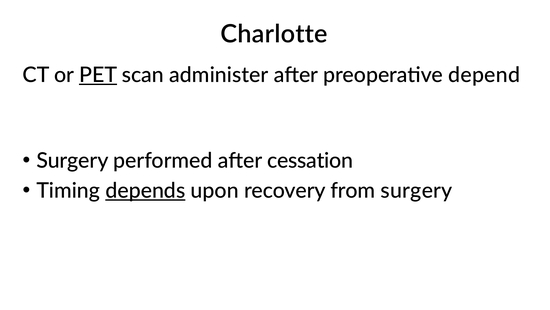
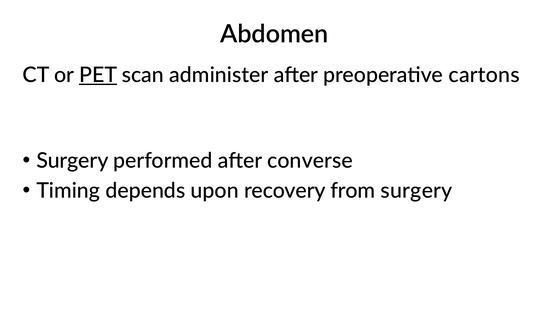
Charlotte: Charlotte -> Abdomen
depend: depend -> cartons
cessation: cessation -> converse
depends underline: present -> none
